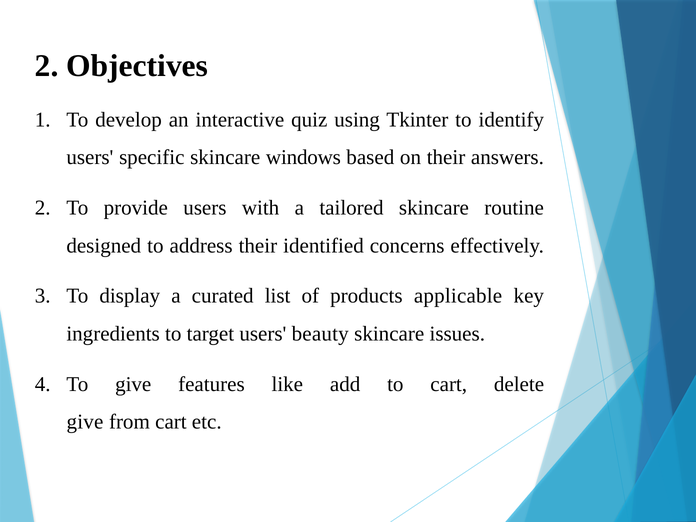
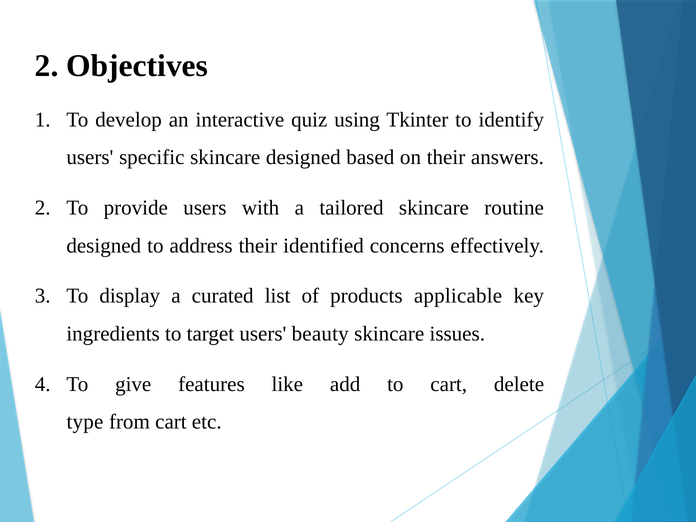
skincare windows: windows -> designed
give at (85, 422): give -> type
